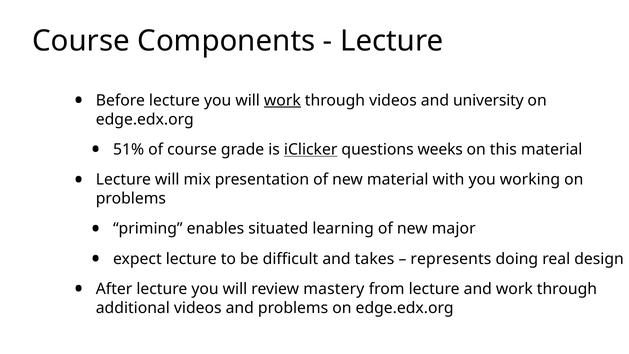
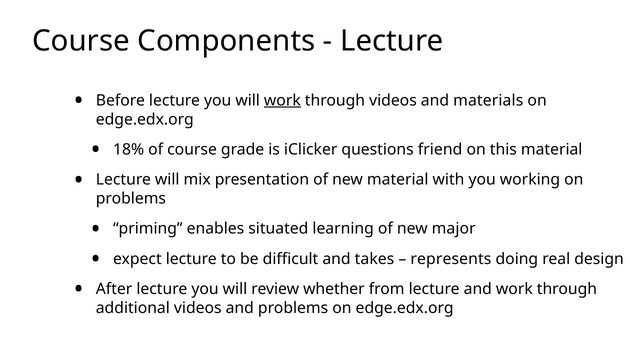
university: university -> materials
51%: 51% -> 18%
iClicker underline: present -> none
weeks: weeks -> friend
mastery: mastery -> whether
